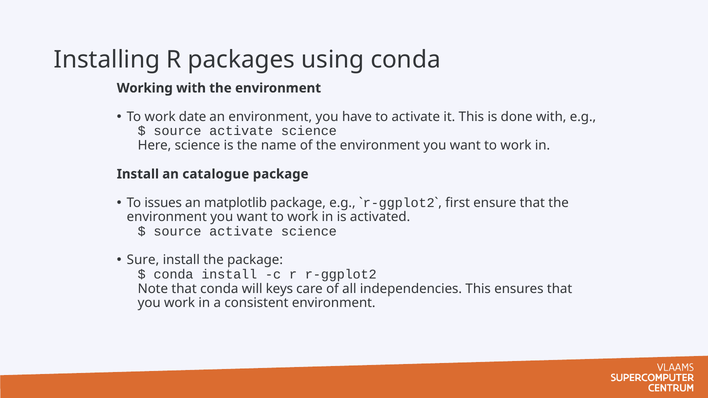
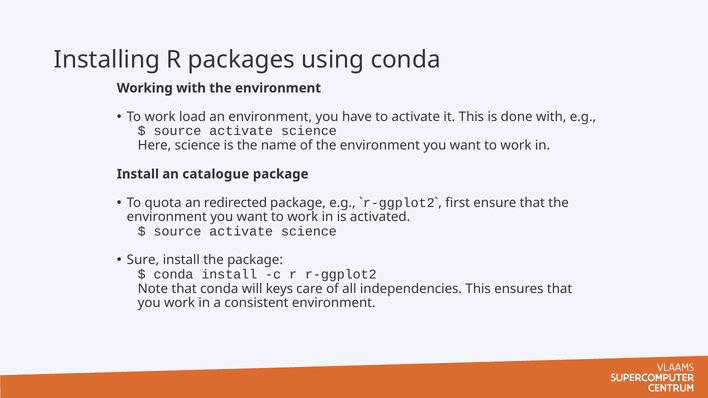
date: date -> load
issues: issues -> quota
matplotlib: matplotlib -> redirected
